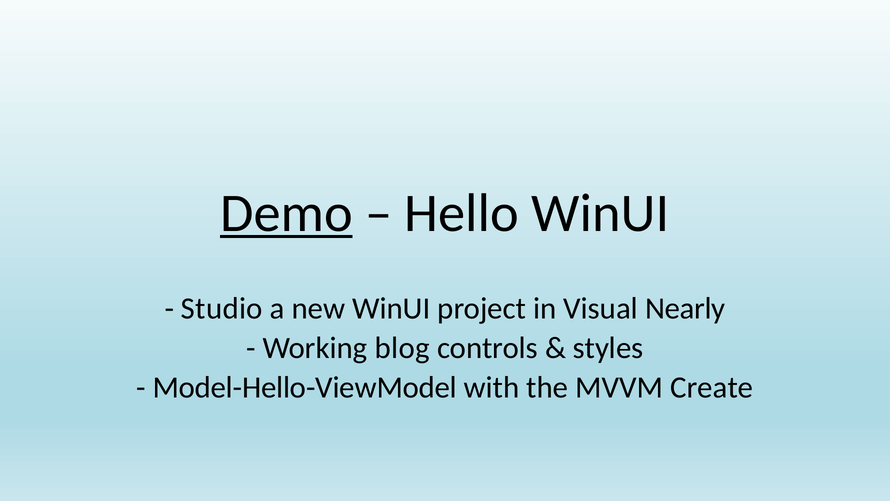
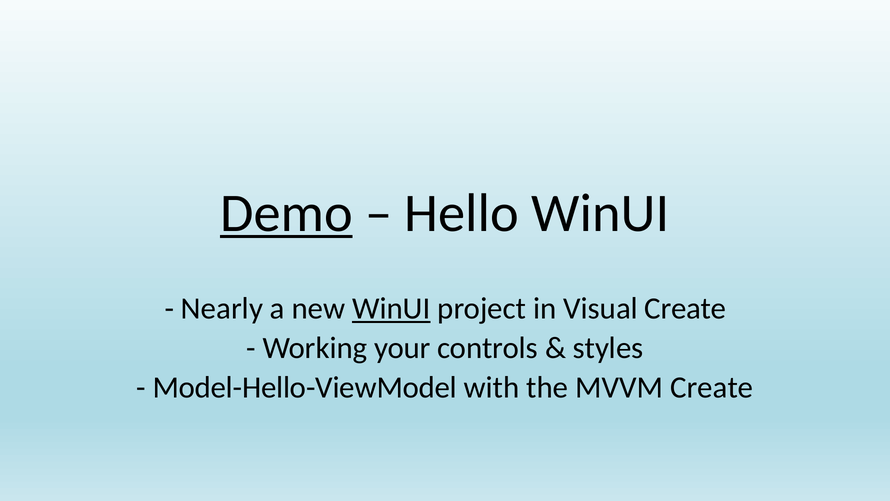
Studio: Studio -> Nearly
WinUI at (391, 308) underline: none -> present
Visual Nearly: Nearly -> Create
blog: blog -> your
